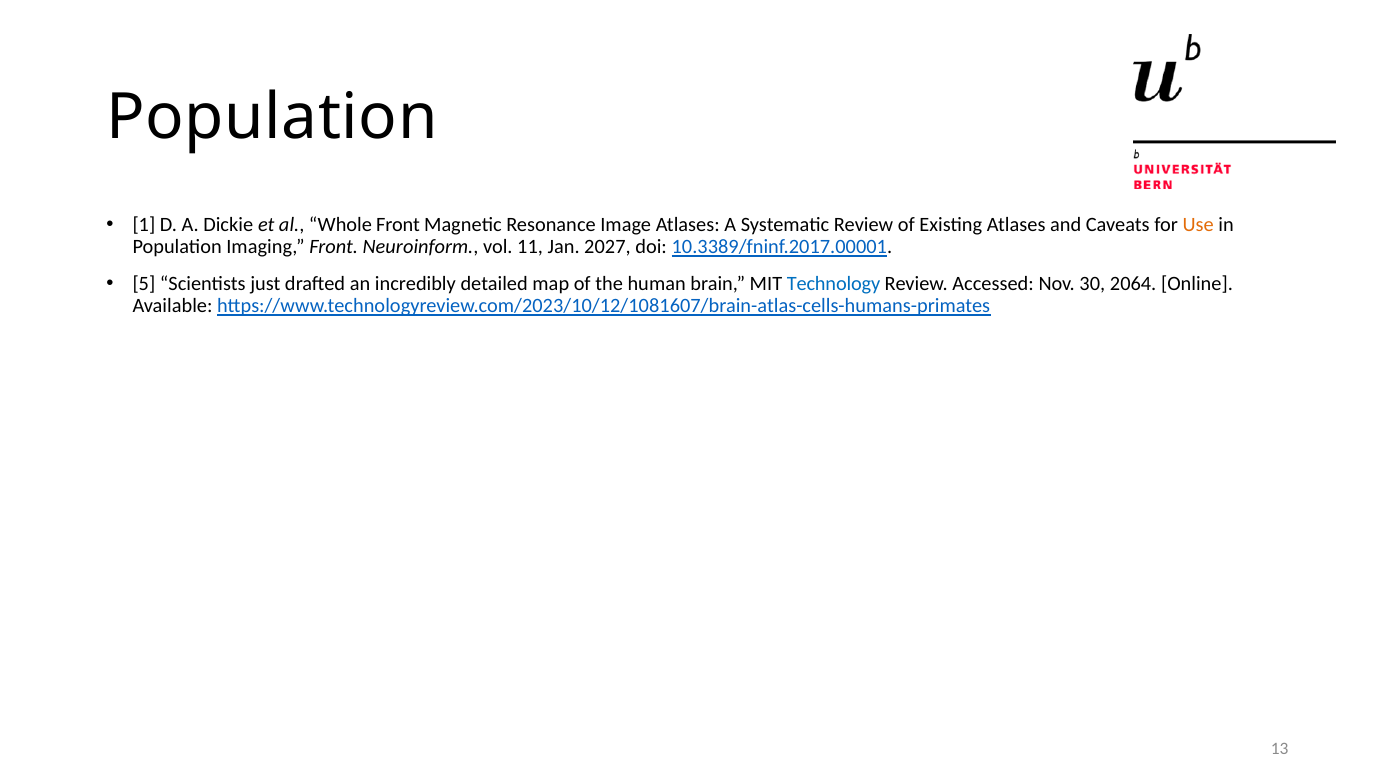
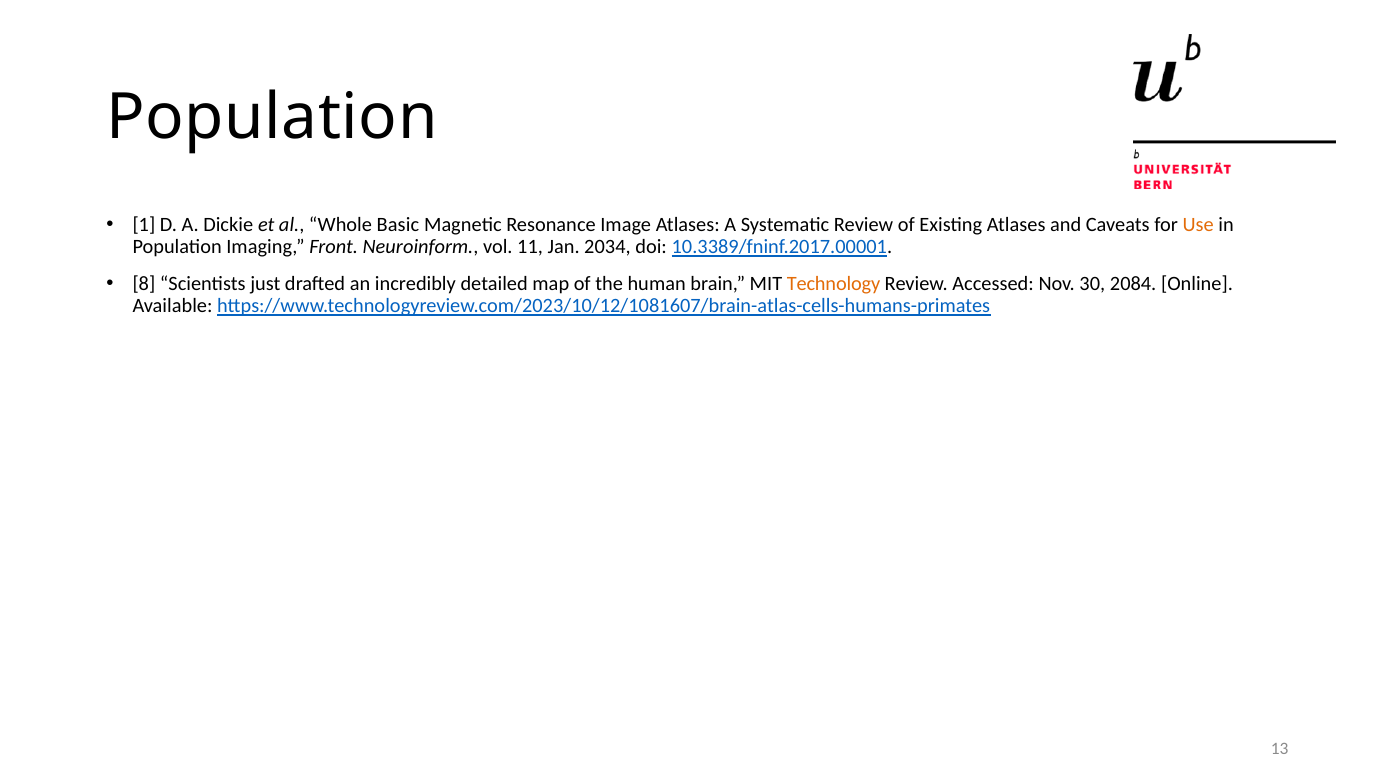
Whole Front: Front -> Basic
2027: 2027 -> 2034
5: 5 -> 8
Technology colour: blue -> orange
2064: 2064 -> 2084
